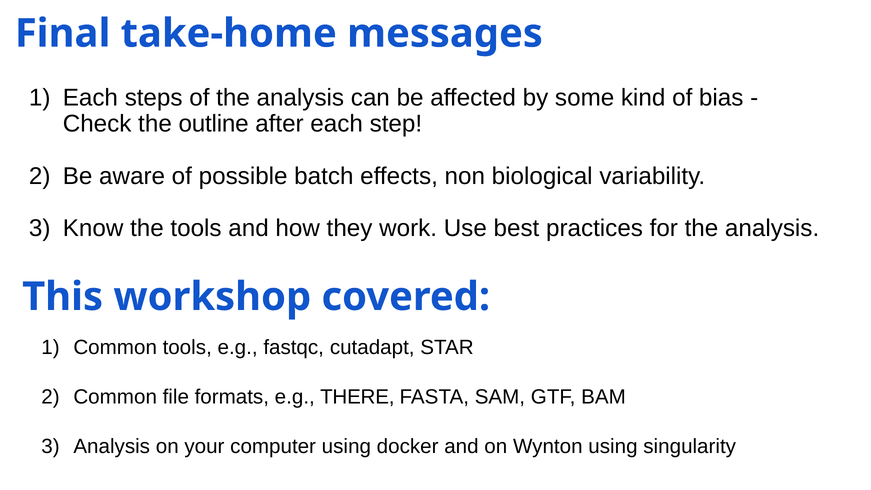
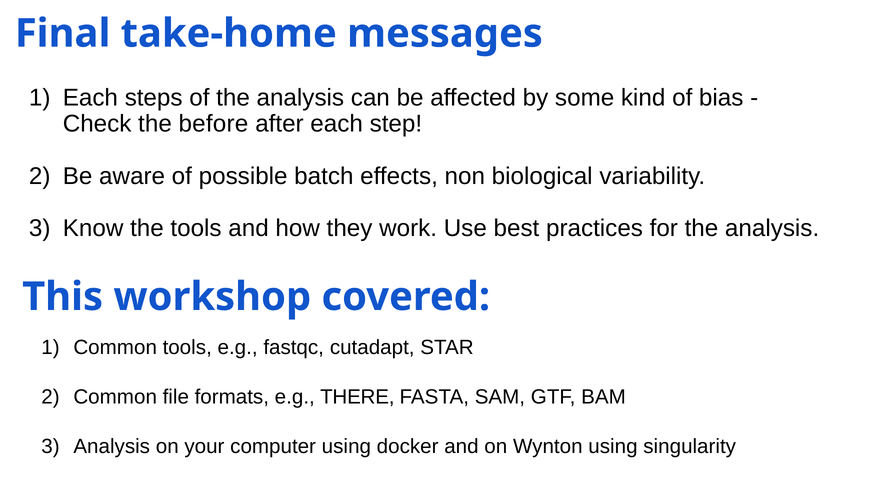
outline: outline -> before
